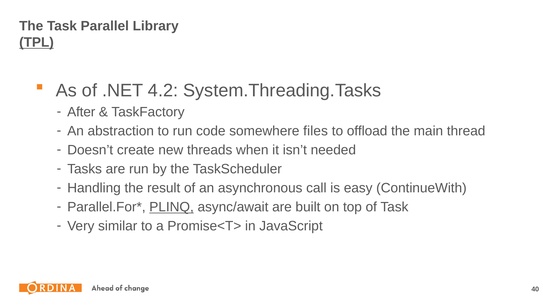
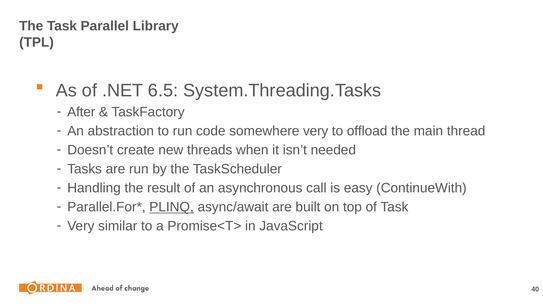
TPL underline: present -> none
4.2: 4.2 -> 6.5
somewhere files: files -> very
